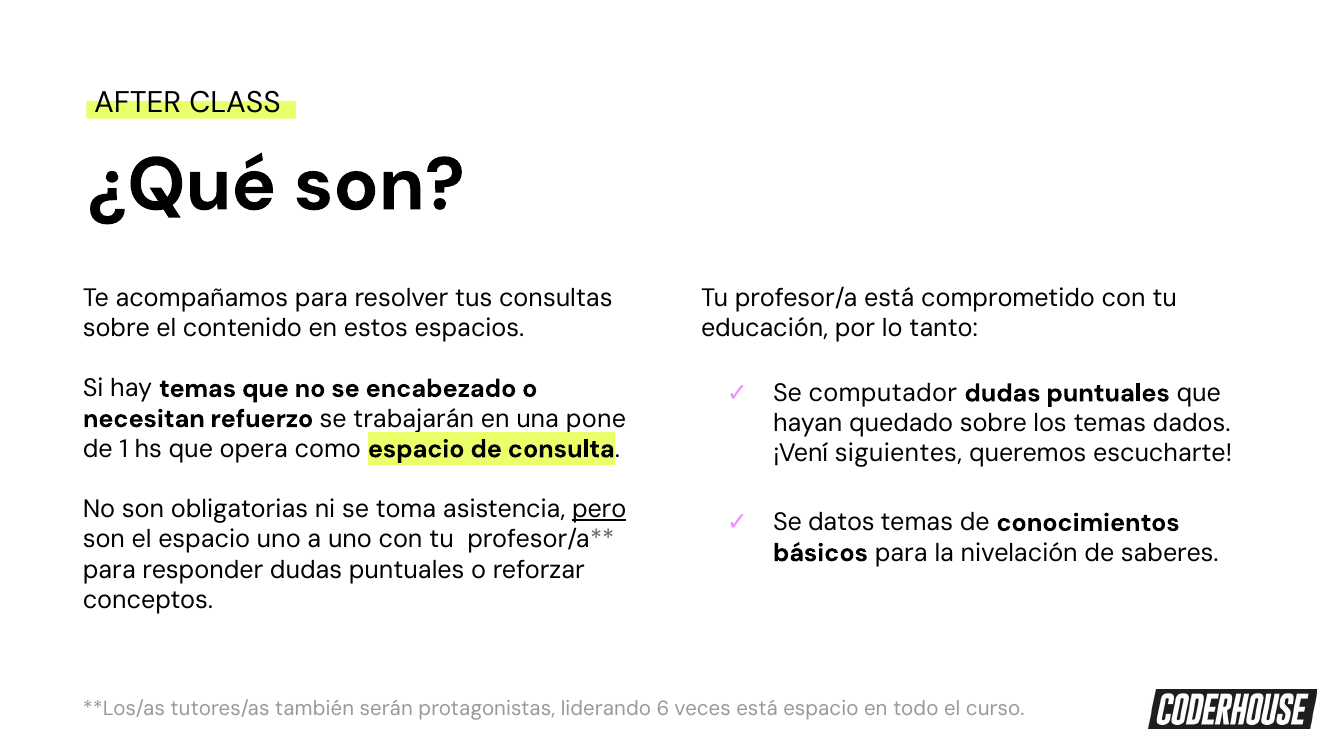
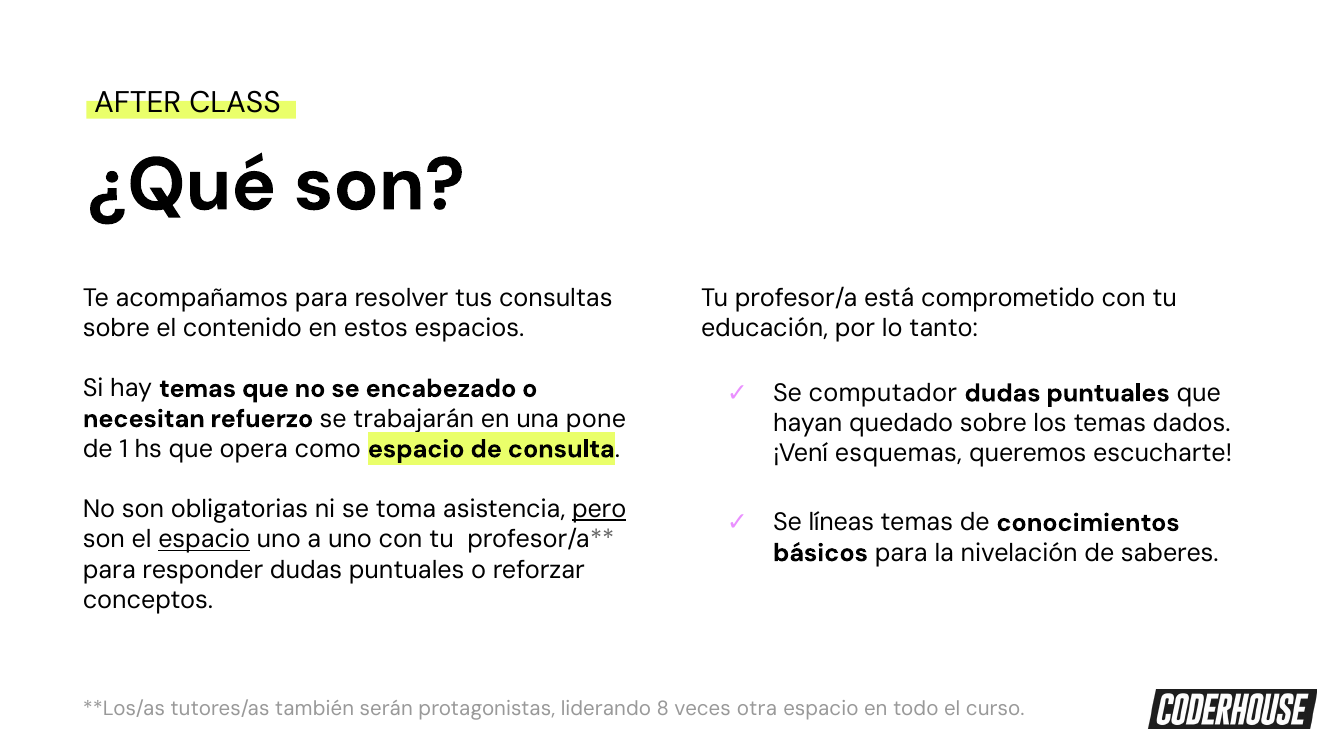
siguientes: siguientes -> esquemas
datos: datos -> líneas
espacio at (204, 539) underline: none -> present
6: 6 -> 8
veces está: está -> otra
